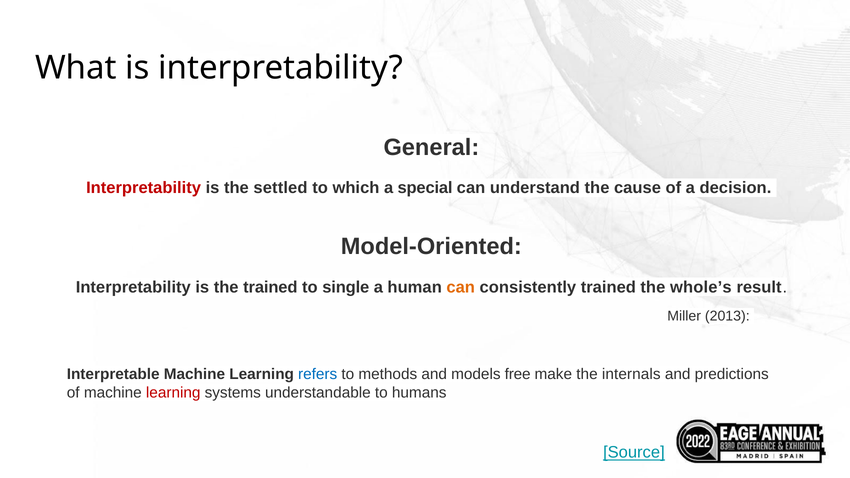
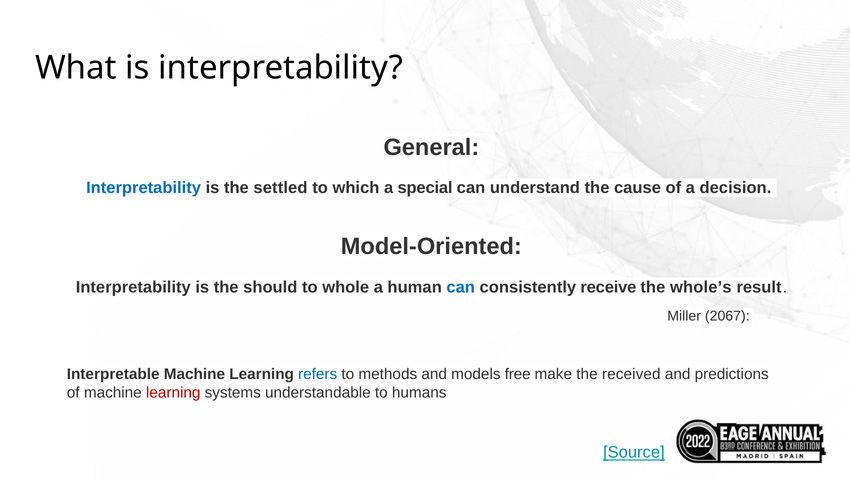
Interpretability at (144, 188) colour: red -> blue
the trained: trained -> should
single: single -> whole
can at (461, 287) colour: orange -> blue
consistently trained: trained -> receive
2013: 2013 -> 2067
internals: internals -> received
